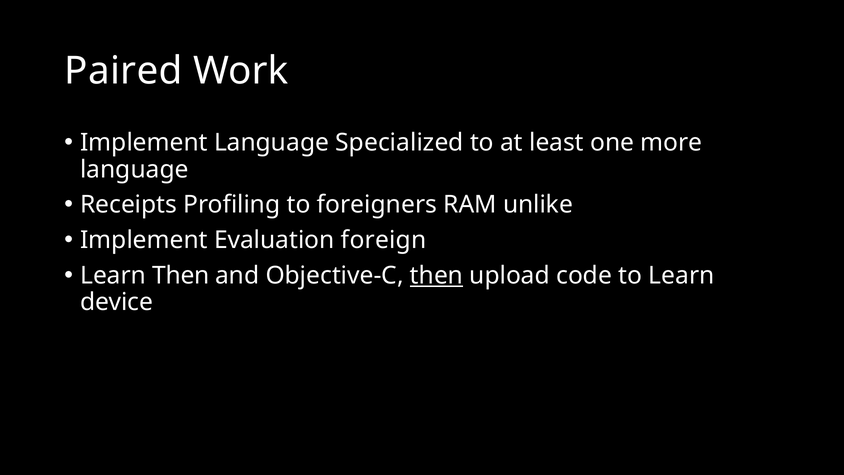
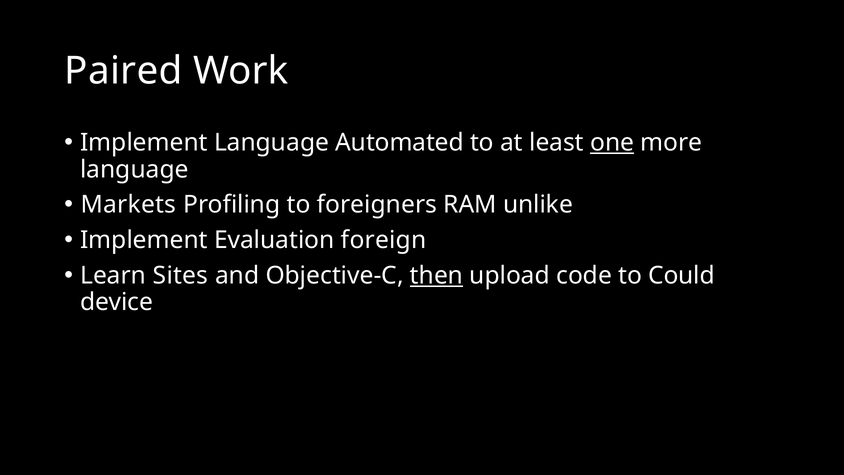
Specialized: Specialized -> Automated
one underline: none -> present
Receipts: Receipts -> Markets
Learn Then: Then -> Sites
to Learn: Learn -> Could
